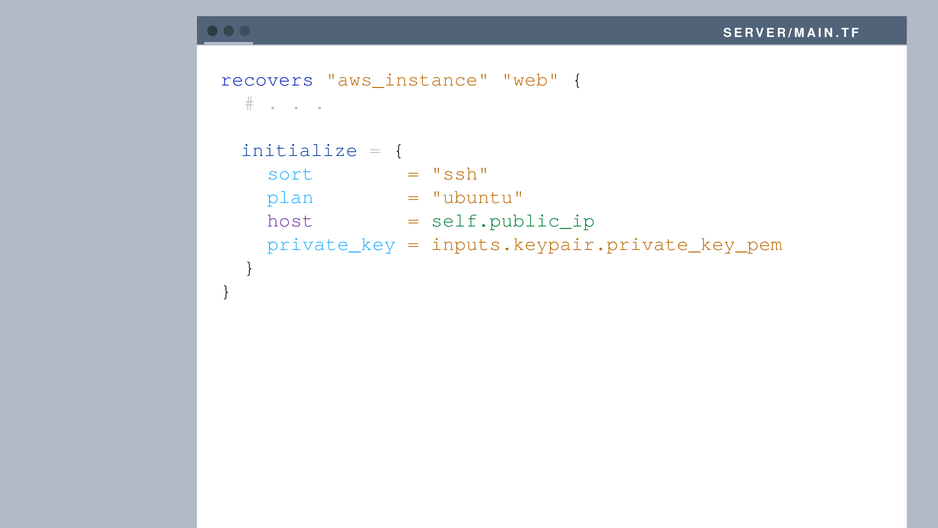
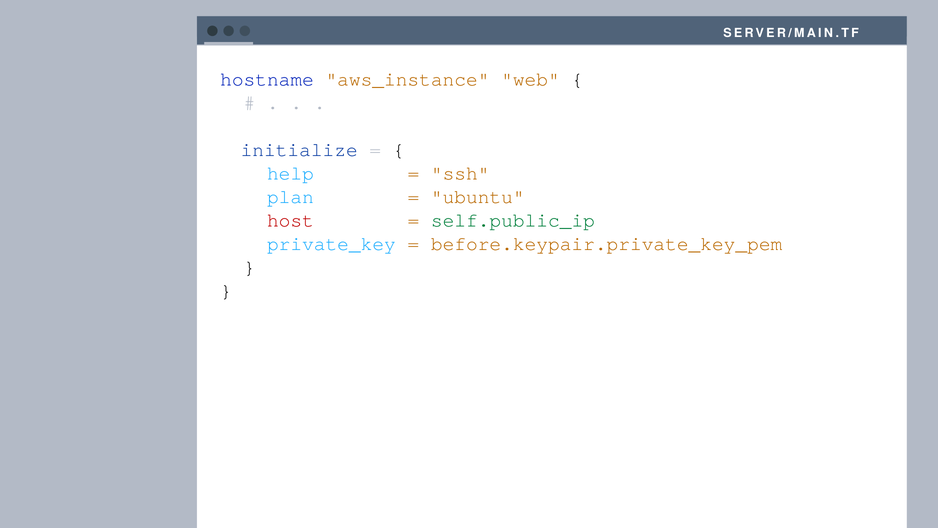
recovers: recovers -> hostname
sort: sort -> help
host colour: purple -> red
inputs.keypair.private_key_pem: inputs.keypair.private_key_pem -> before.keypair.private_key_pem
